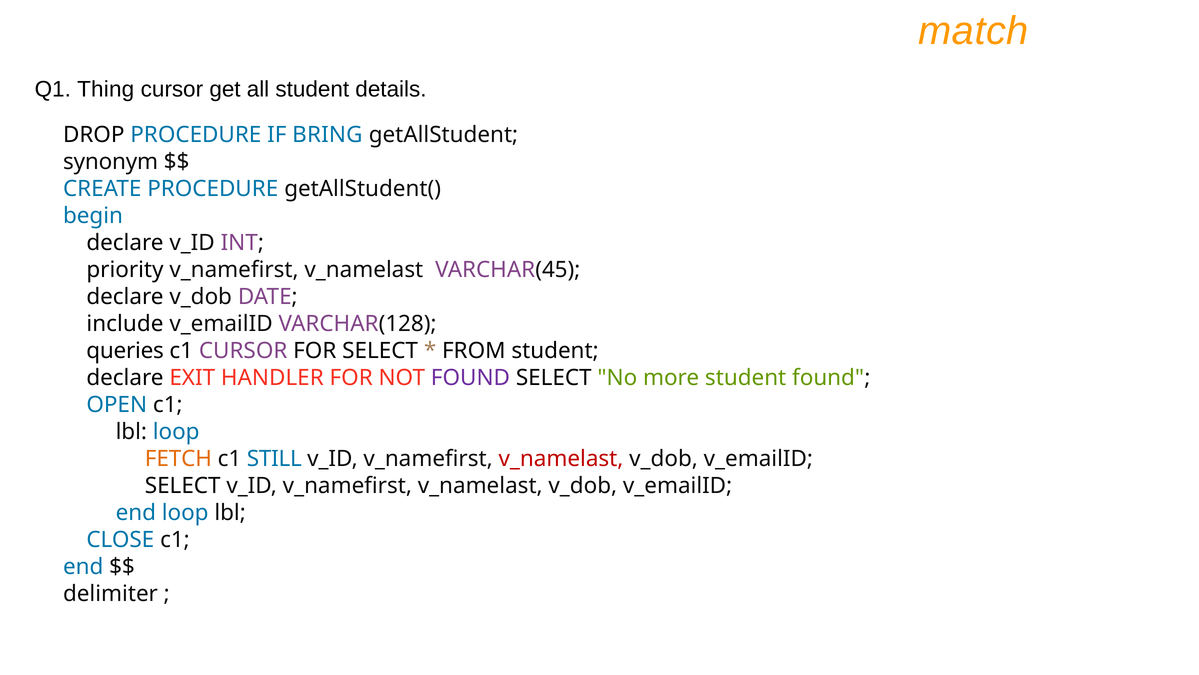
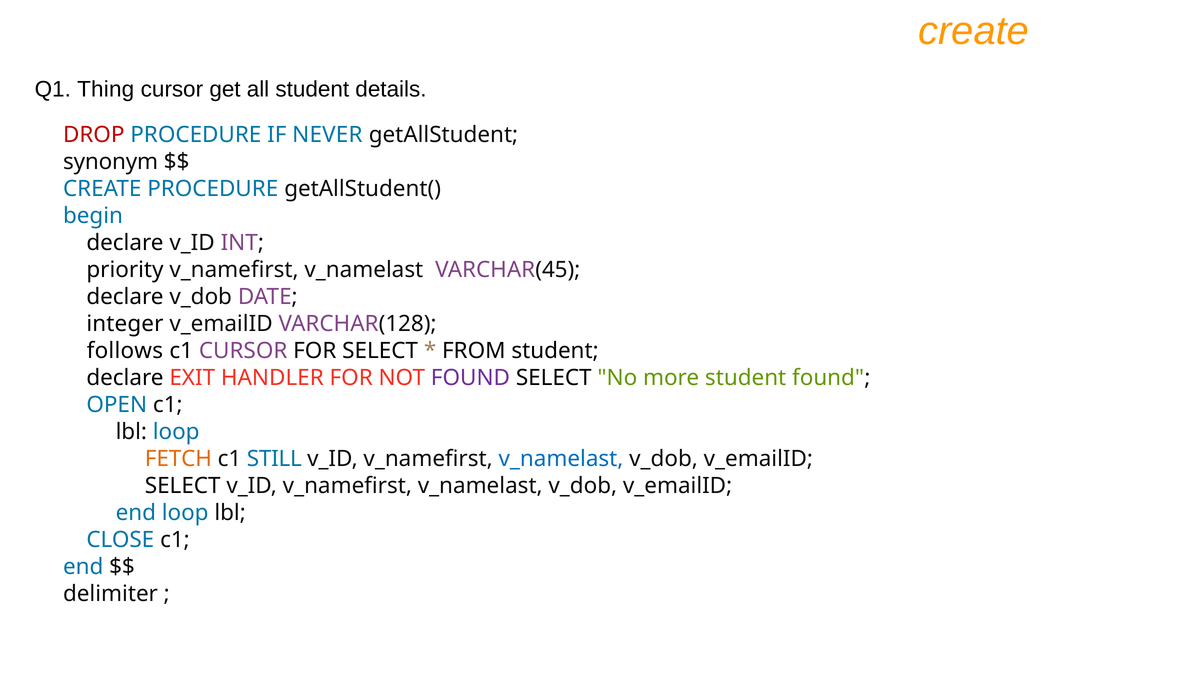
match at (973, 31): match -> create
DROP colour: black -> red
BRING: BRING -> NEVER
include: include -> integer
queries: queries -> follows
v_namelast at (561, 459) colour: red -> blue
